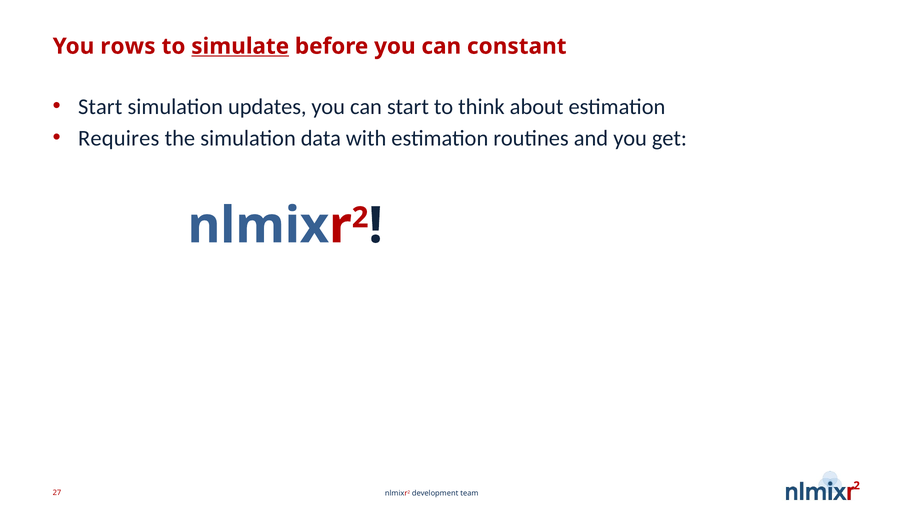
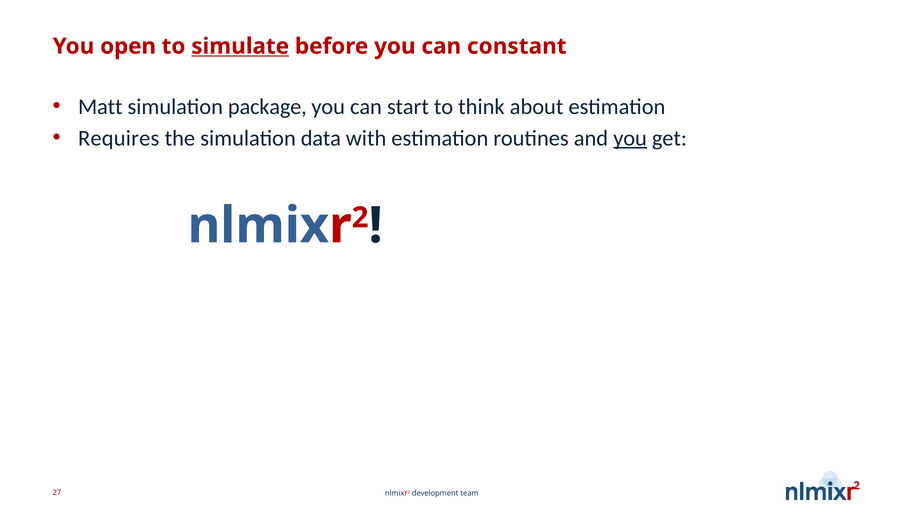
rows: rows -> open
Start at (100, 107): Start -> Matt
updates: updates -> package
you at (630, 138) underline: none -> present
